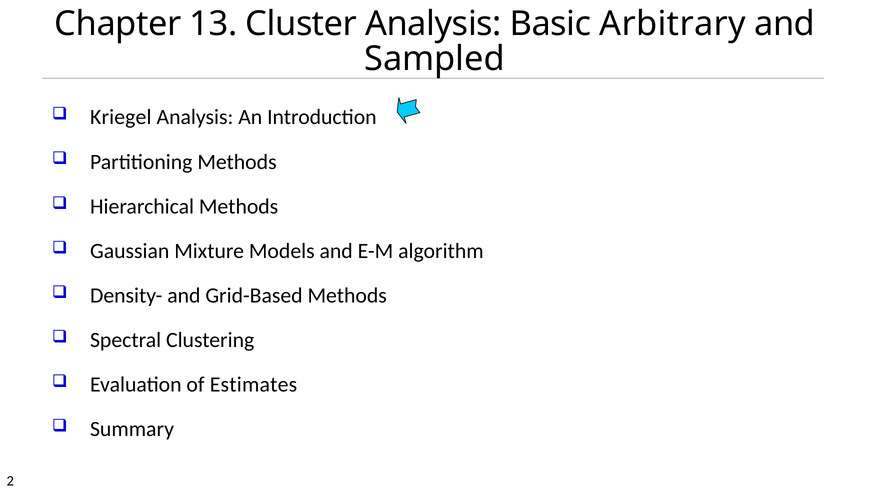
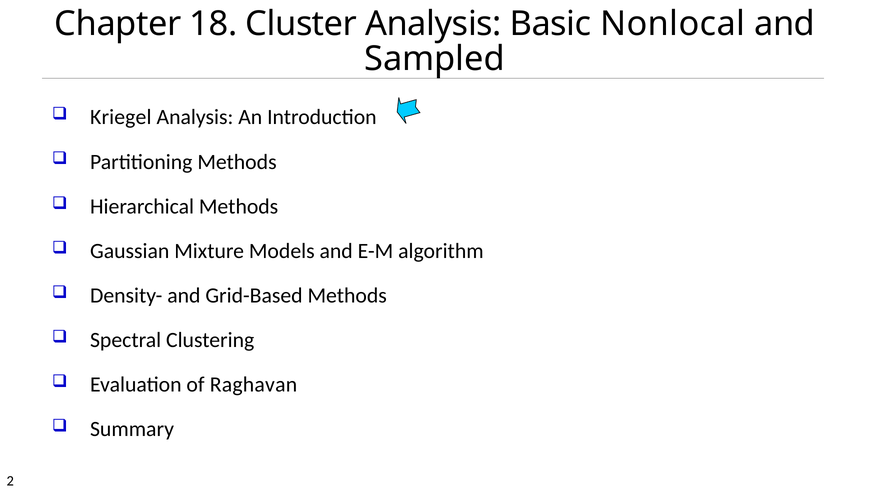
13: 13 -> 18
Arbitrary: Arbitrary -> Nonlocal
Estimates: Estimates -> Raghavan
